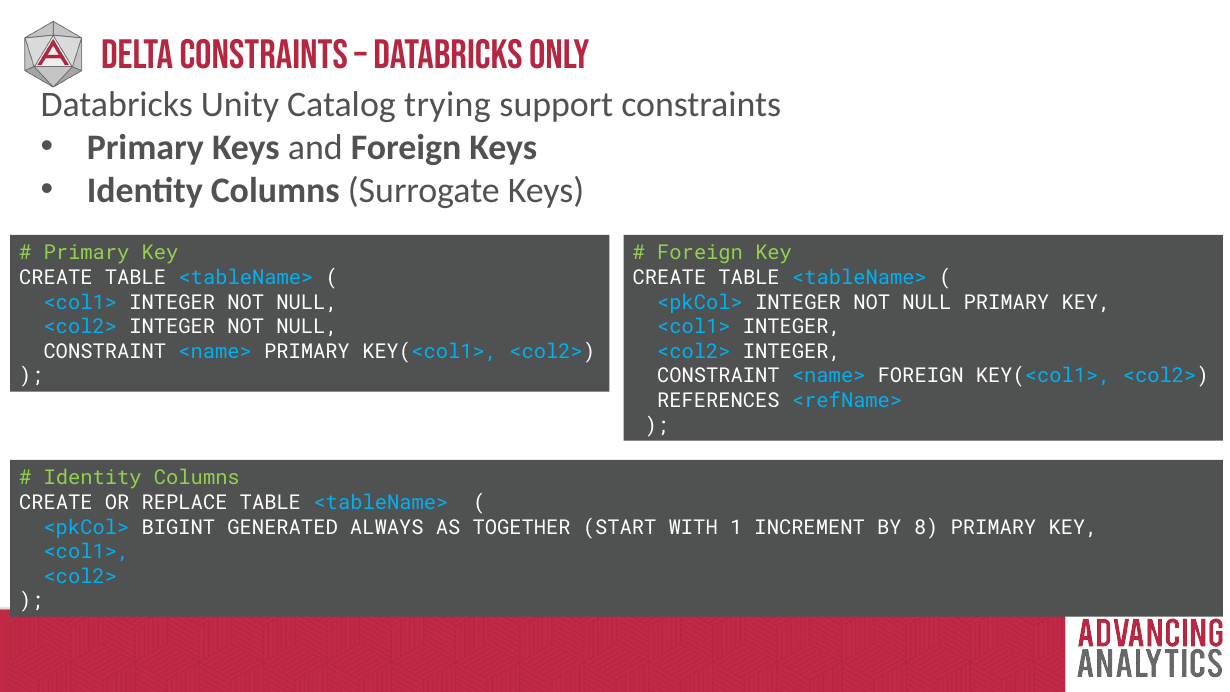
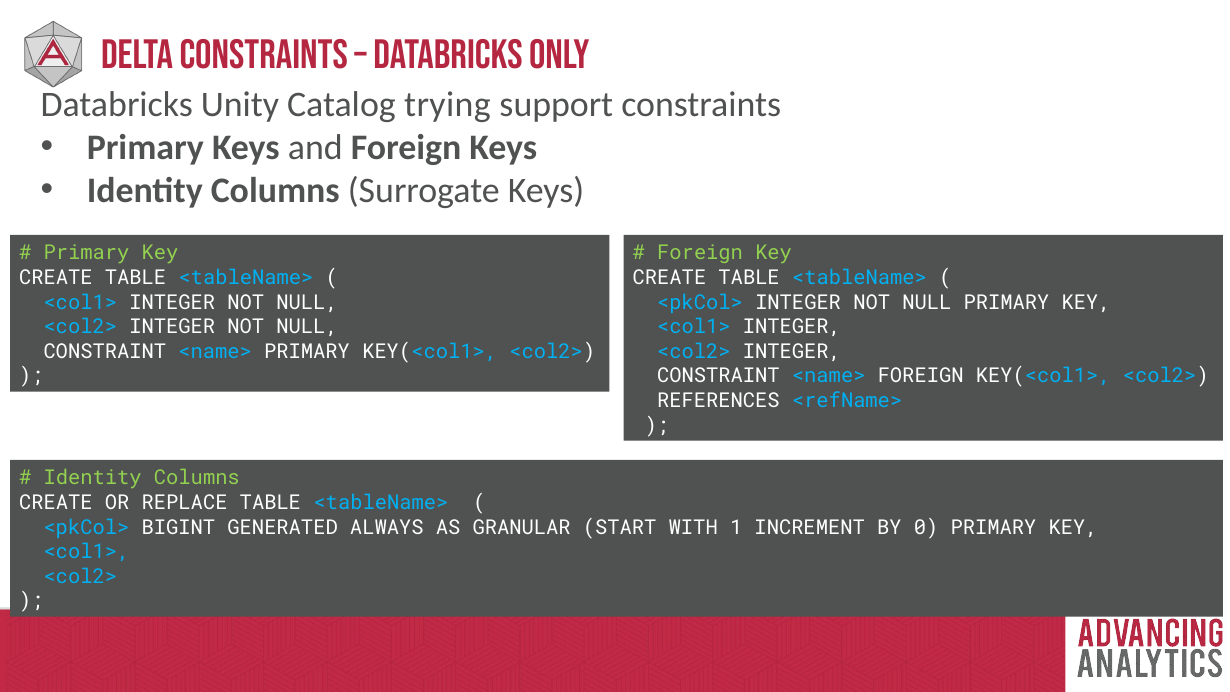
TOGETHER: TOGETHER -> GRANULAR
8: 8 -> 0
